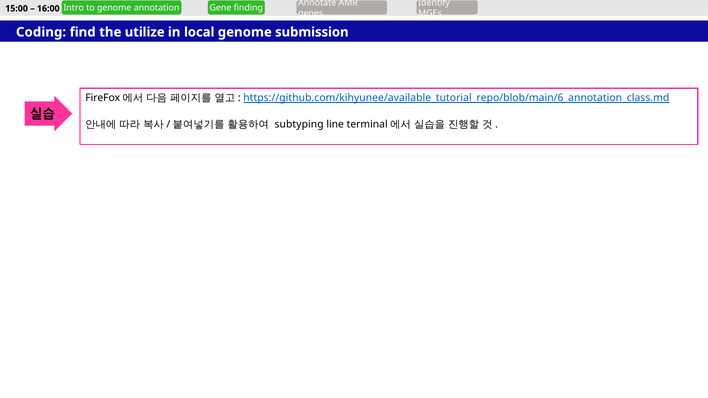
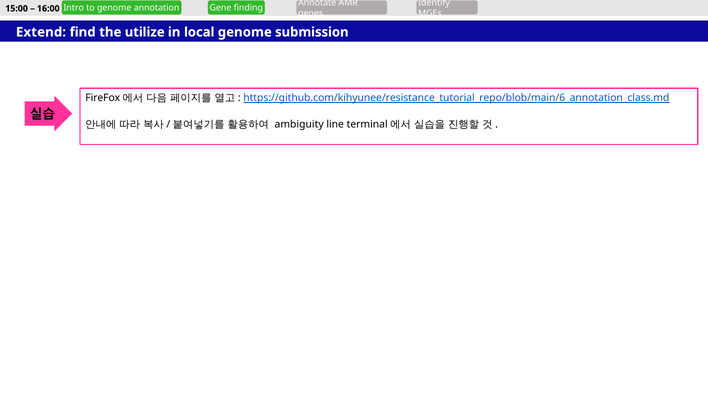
Coding: Coding -> Extend
https://github.com/kihyunee/available_tutorial_repo/blob/main/6_annotation_class.md: https://github.com/kihyunee/available_tutorial_repo/blob/main/6_annotation_class.md -> https://github.com/kihyunee/resistance_tutorial_repo/blob/main/6_annotation_class.md
subtyping: subtyping -> ambiguity
